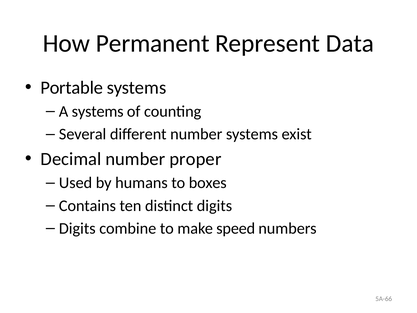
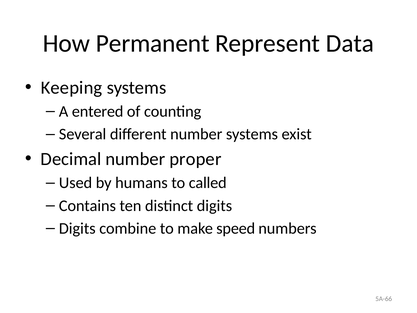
Portable: Portable -> Keeping
A systems: systems -> entered
boxes: boxes -> called
